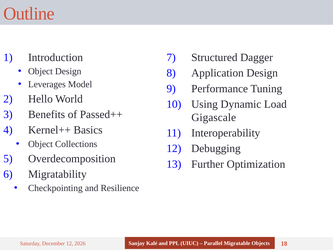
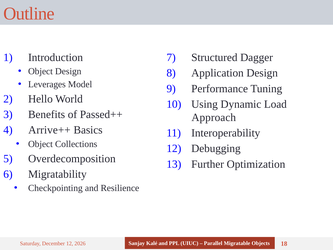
Gigascale: Gigascale -> Approach
Kernel++: Kernel++ -> Arrive++
